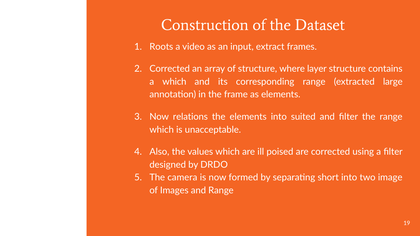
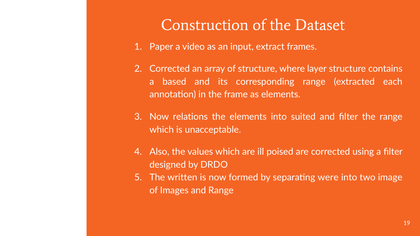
Roots: Roots -> Paper
a which: which -> based
large: large -> each
camera: camera -> written
short: short -> were
